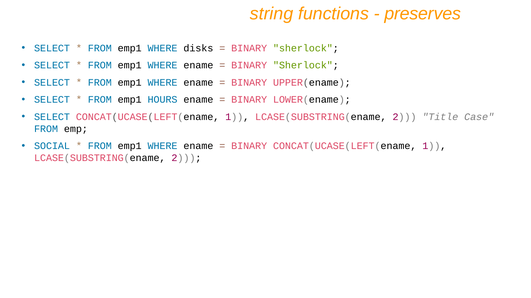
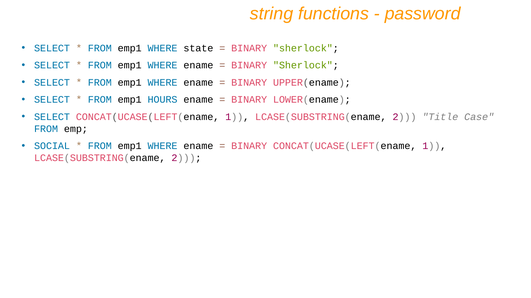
preserves: preserves -> password
disks: disks -> state
